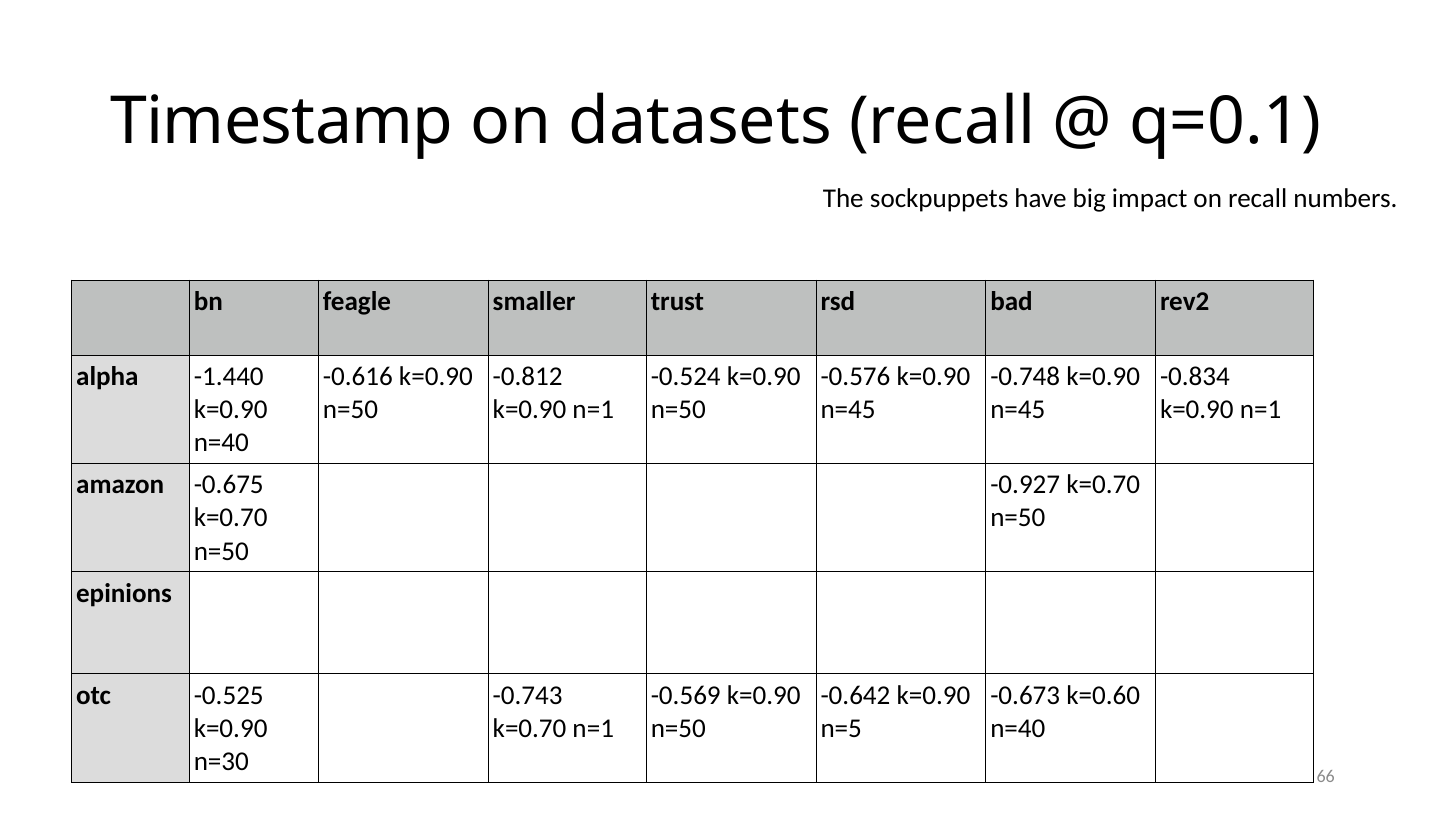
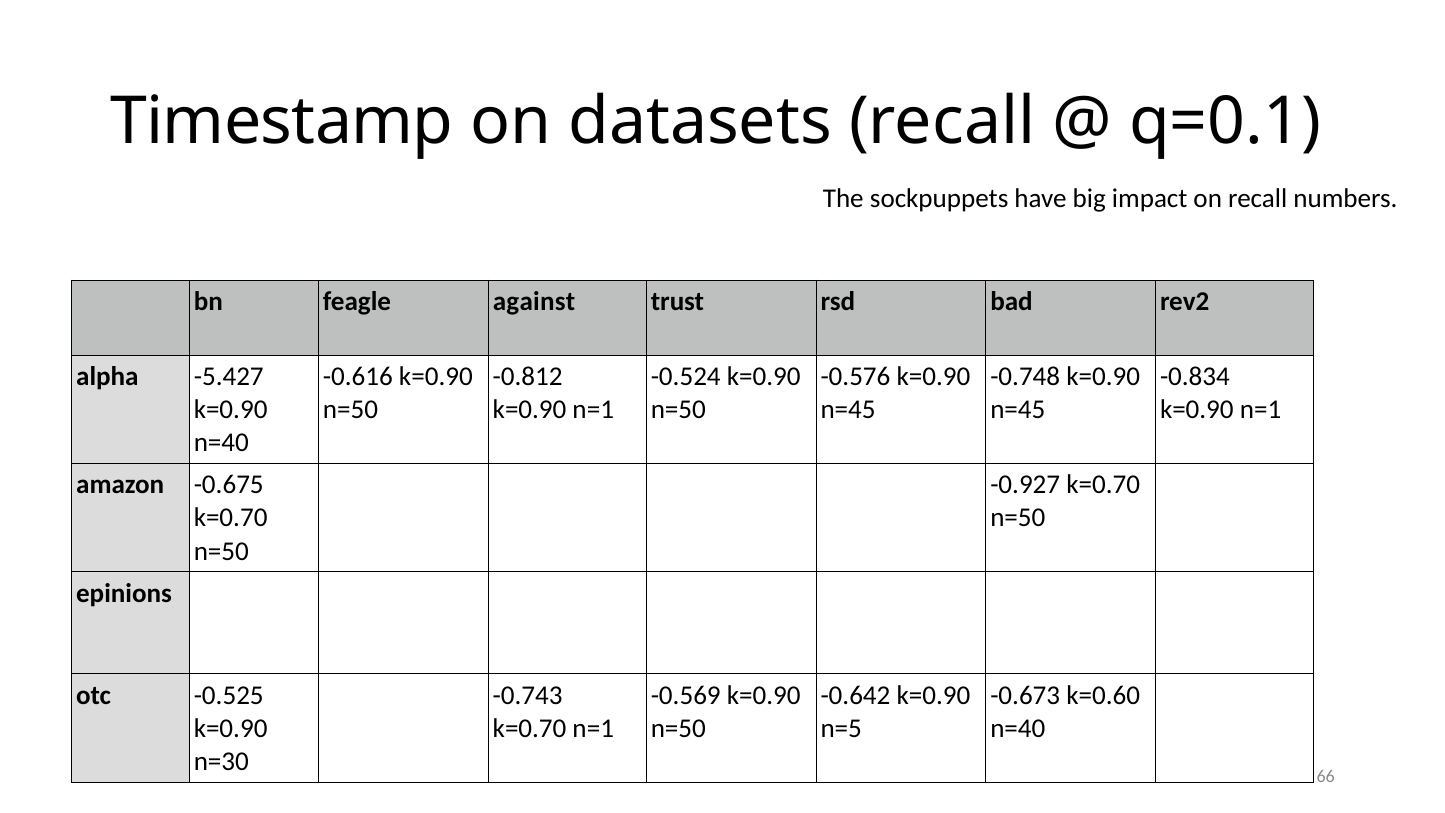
smaller: smaller -> against
-1.440: -1.440 -> -5.427
